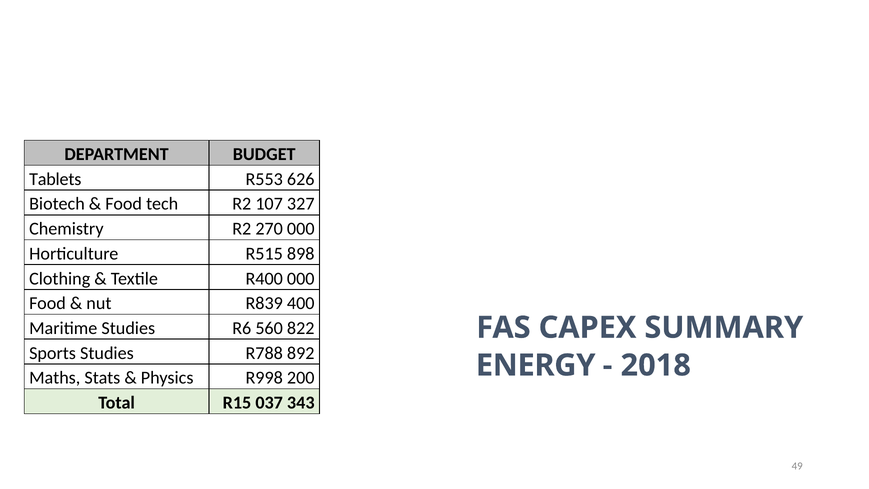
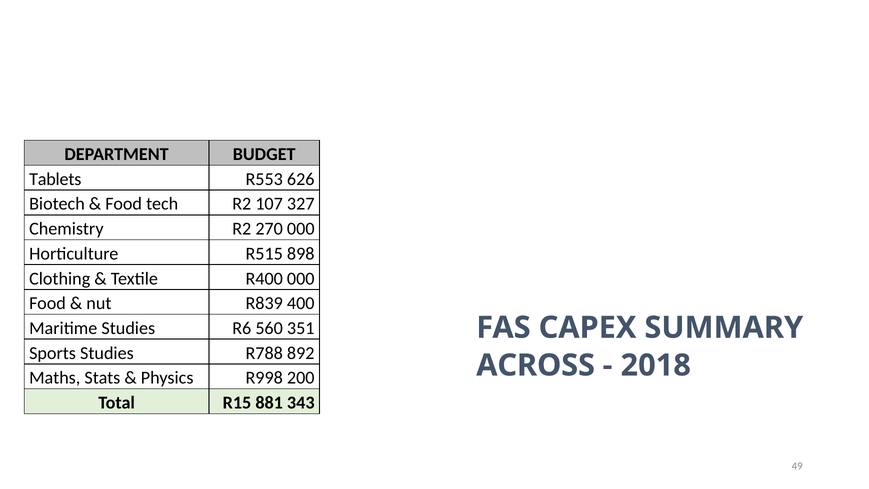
822: 822 -> 351
ENERGY: ENERGY -> ACROSS
037: 037 -> 881
